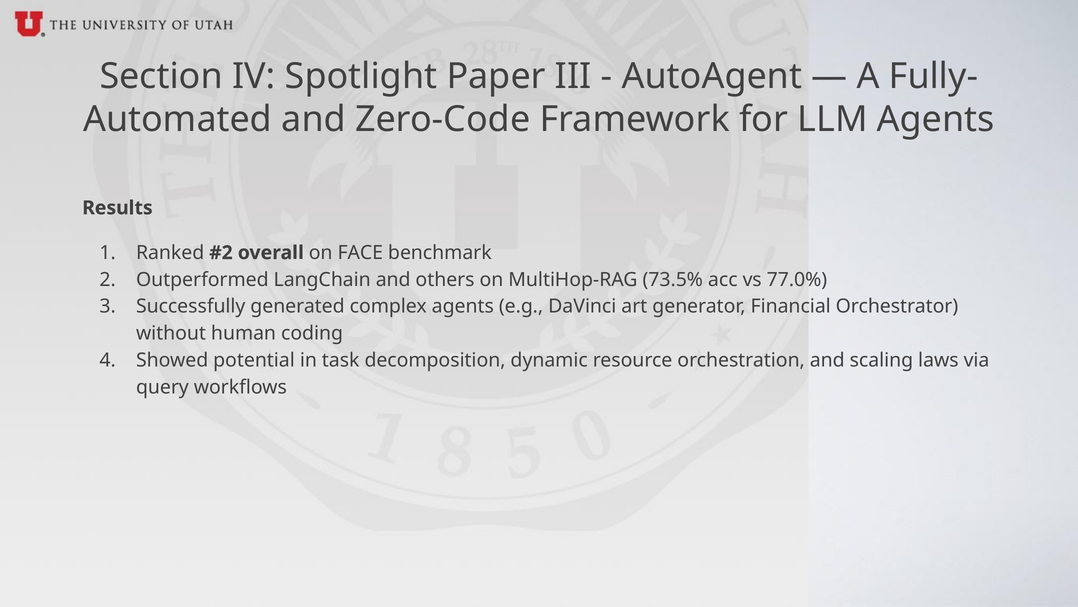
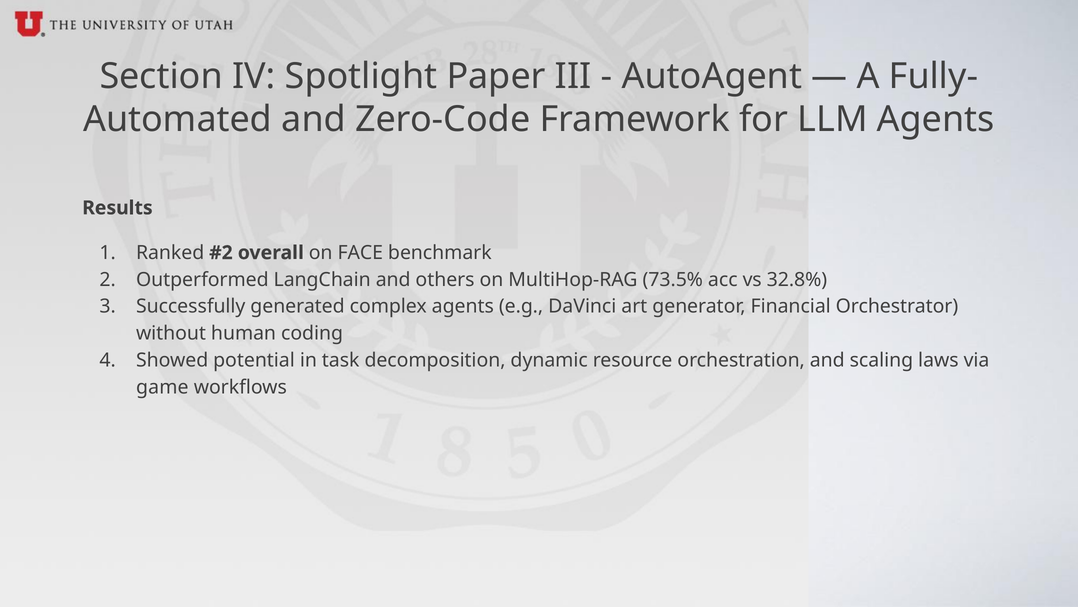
77.0%: 77.0% -> 32.8%
query: query -> game
